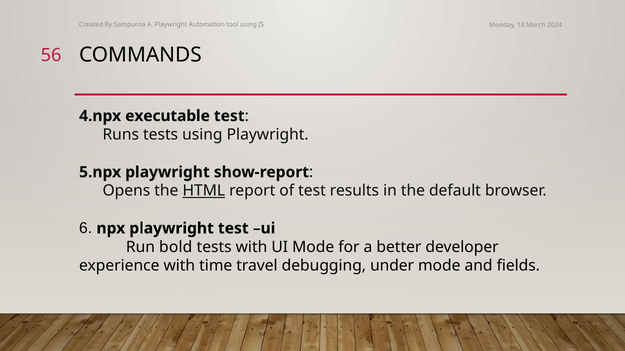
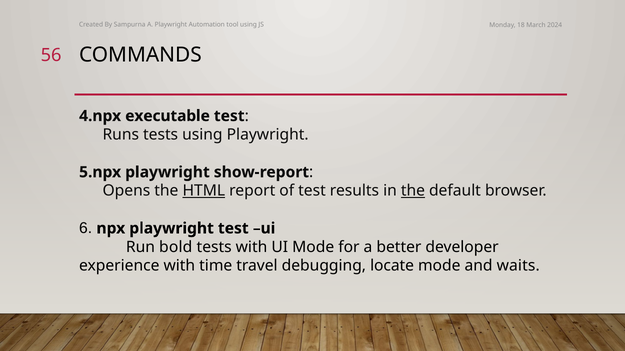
the at (413, 191) underline: none -> present
under: under -> locate
fields: fields -> waits
